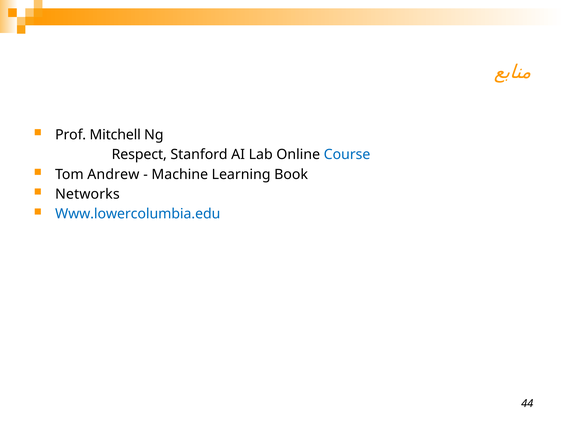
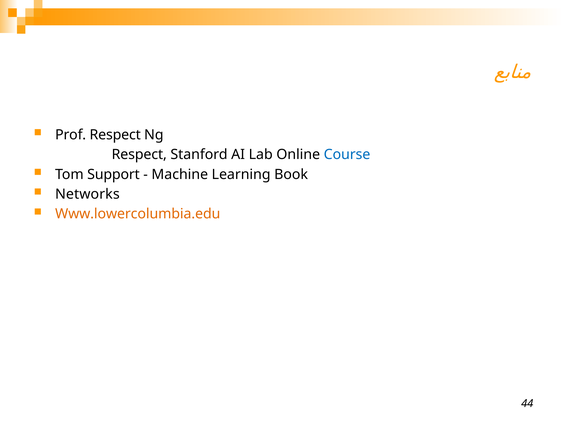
Prof Mitchell: Mitchell -> Respect
Andrew: Andrew -> Support
Www.lowercolumbia.edu colour: blue -> orange
